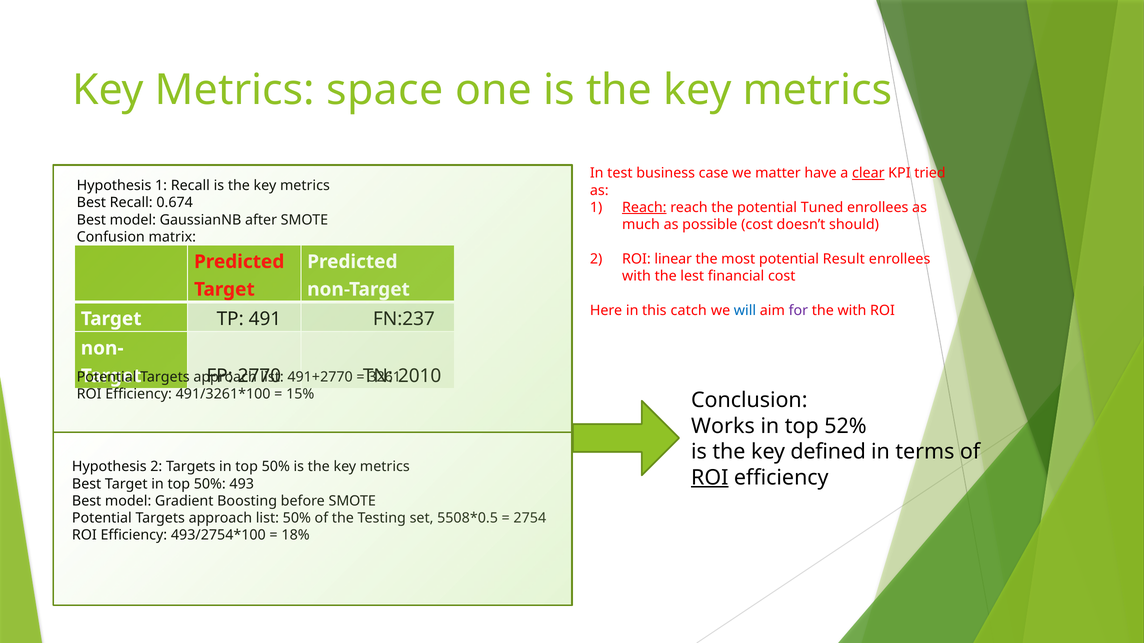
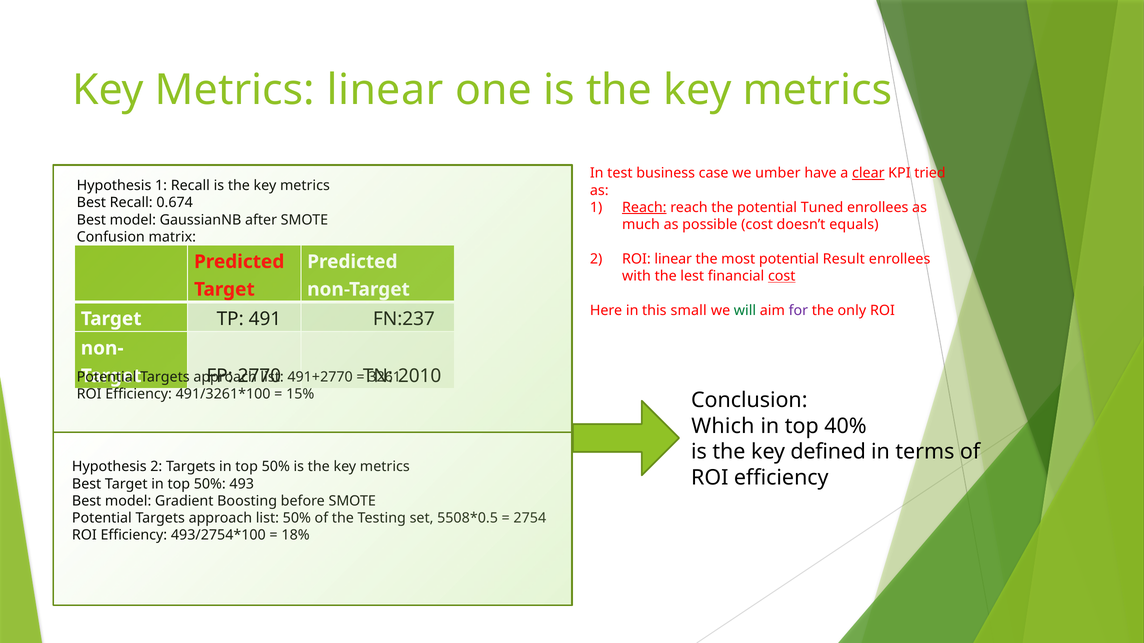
Metrics space: space -> linear
matter: matter -> umber
should: should -> equals
cost at (782, 276) underline: none -> present
catch: catch -> small
will colour: blue -> green
the with: with -> only
Works: Works -> Which
52%: 52% -> 40%
ROI at (710, 478) underline: present -> none
